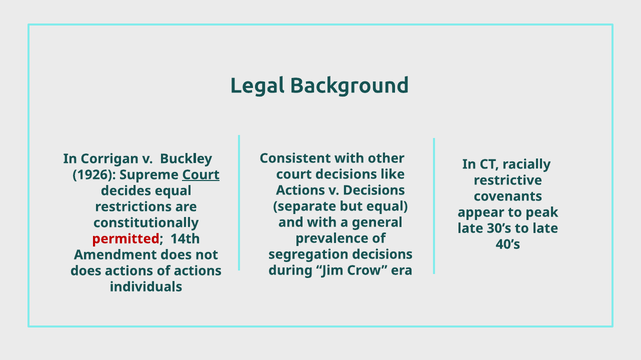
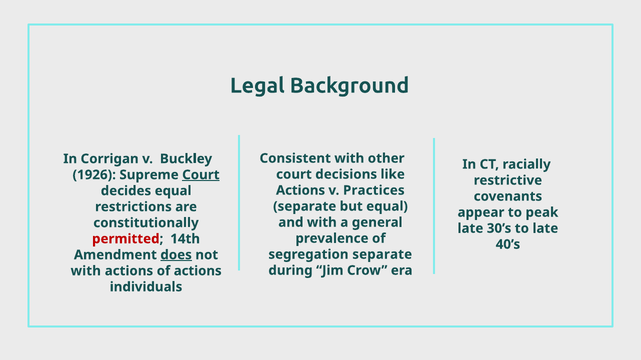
v Decisions: Decisions -> Practices
segregation decisions: decisions -> separate
does at (176, 255) underline: none -> present
does at (86, 271): does -> with
